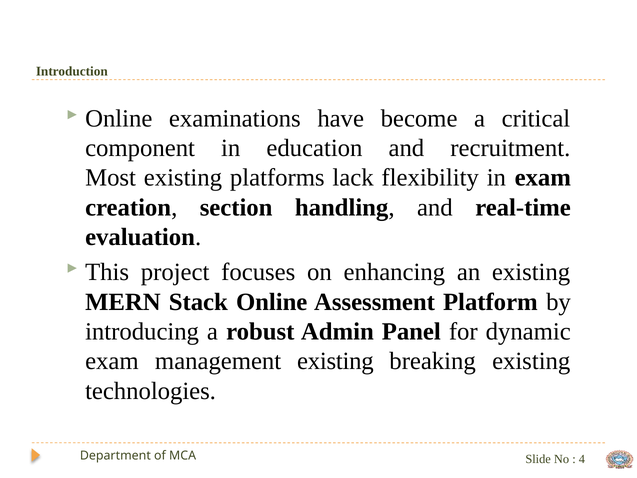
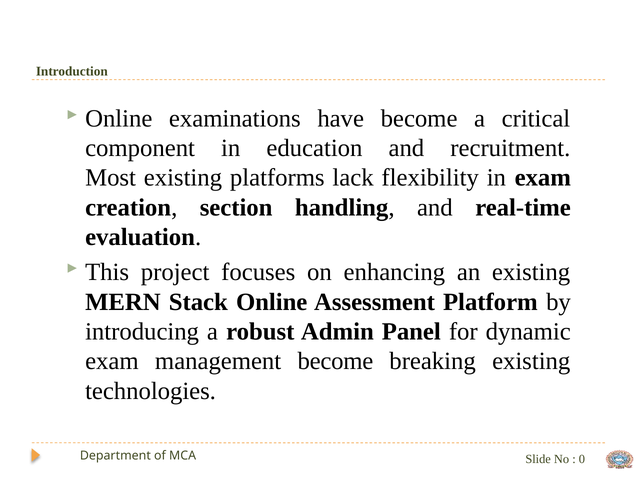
management existing: existing -> become
4: 4 -> 0
